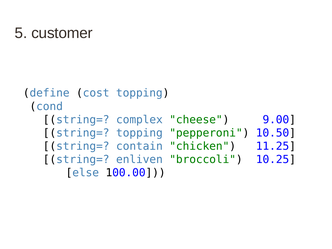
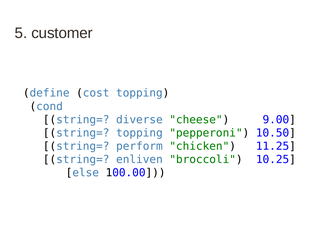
complex: complex -> diverse
contain: contain -> perform
